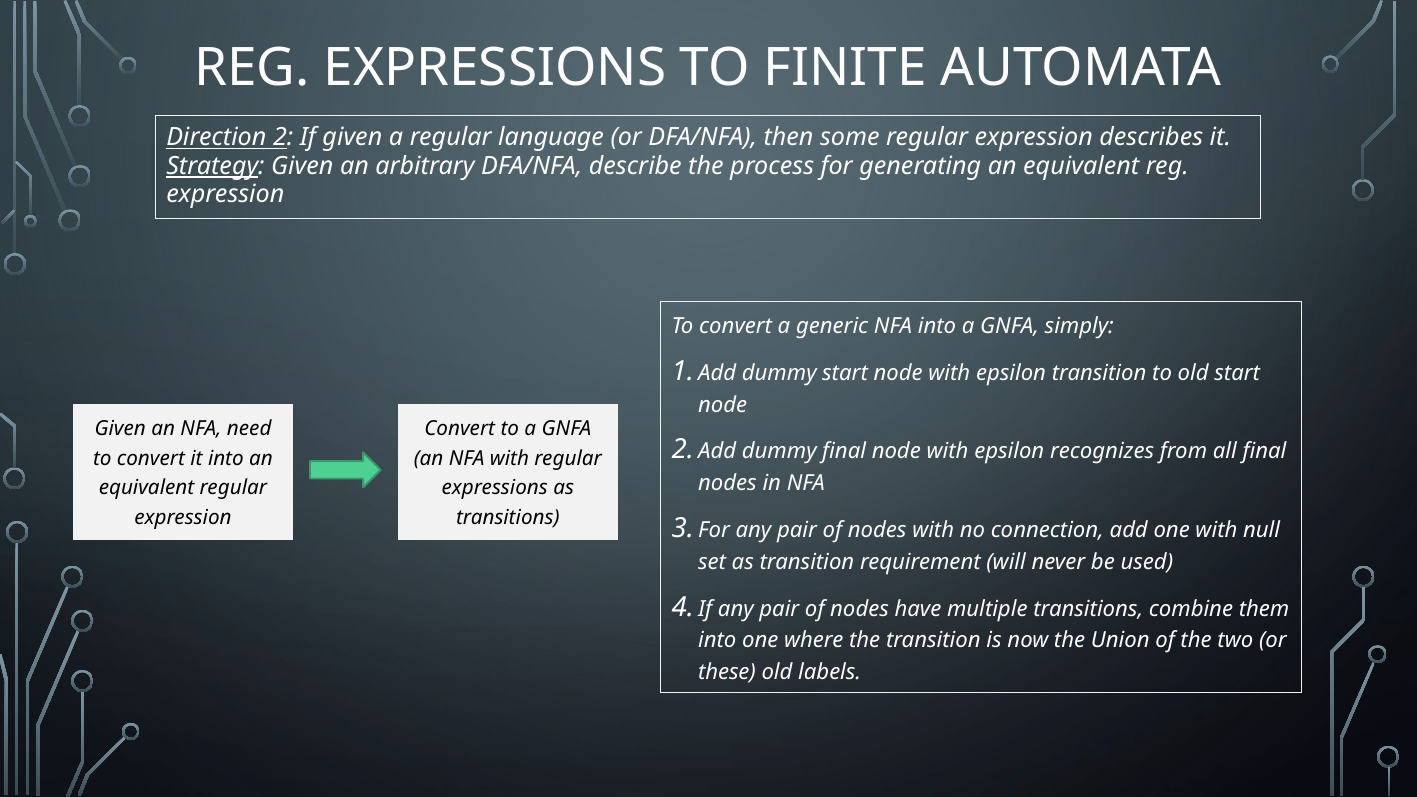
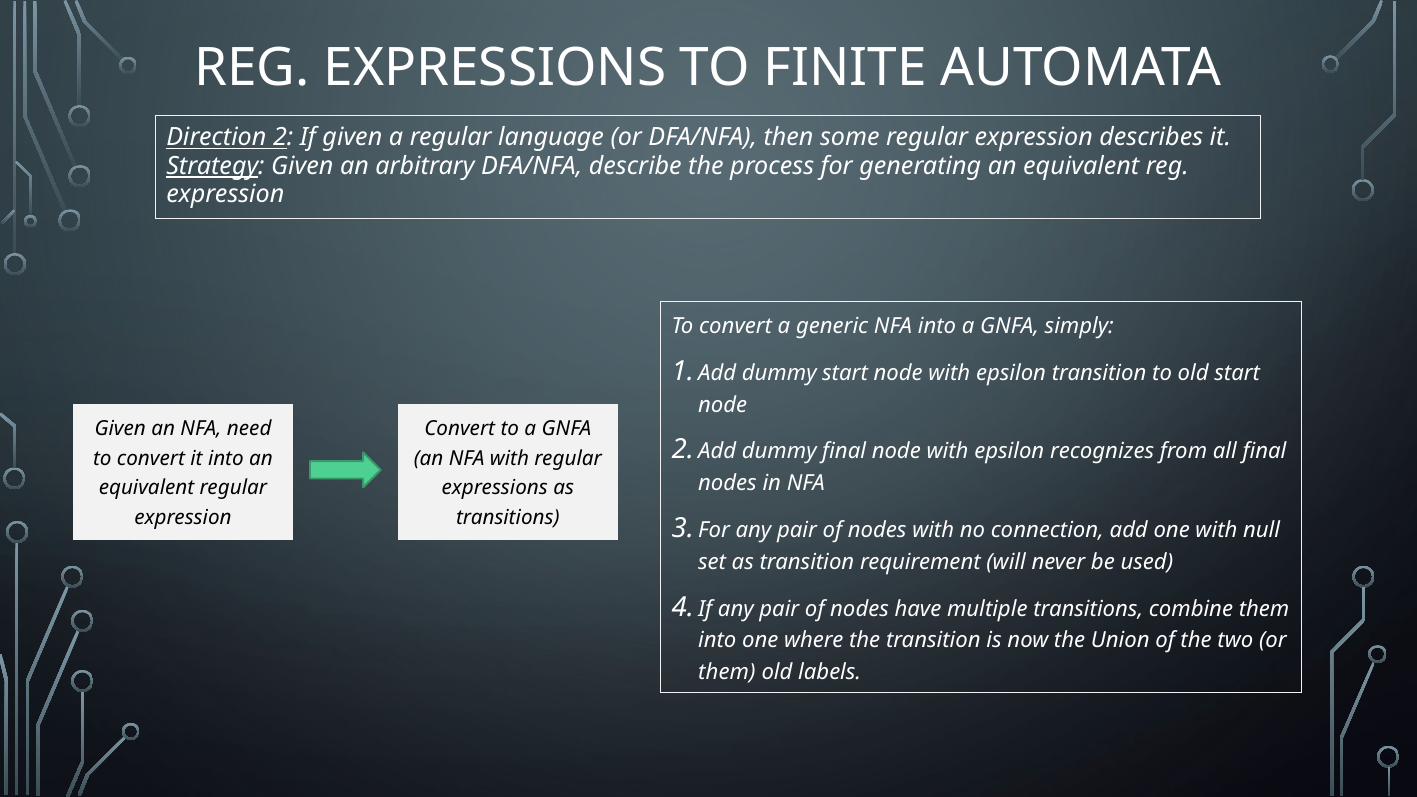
these at (727, 673): these -> them
